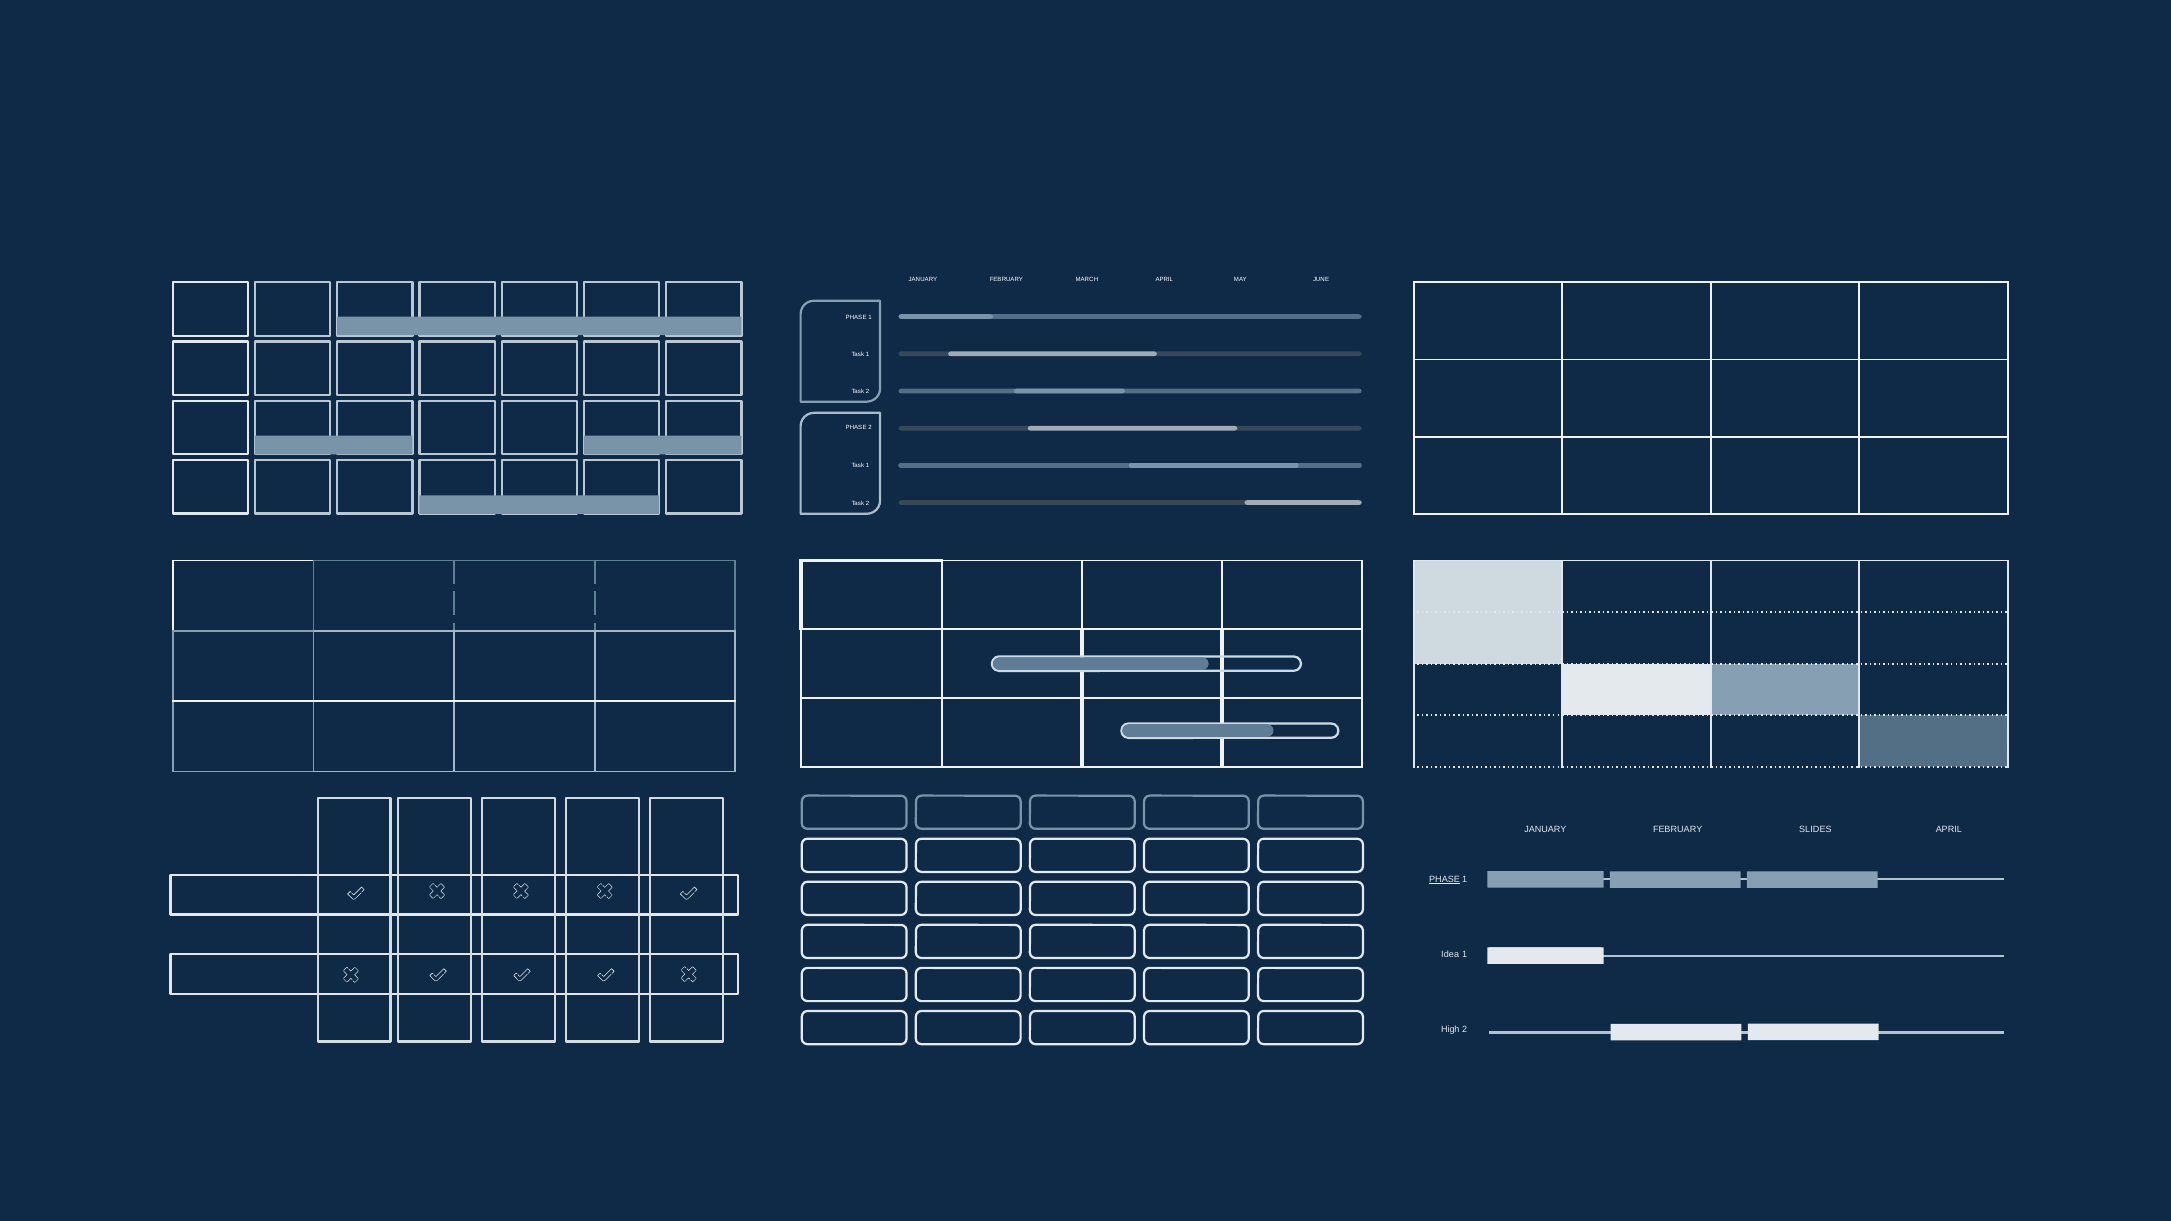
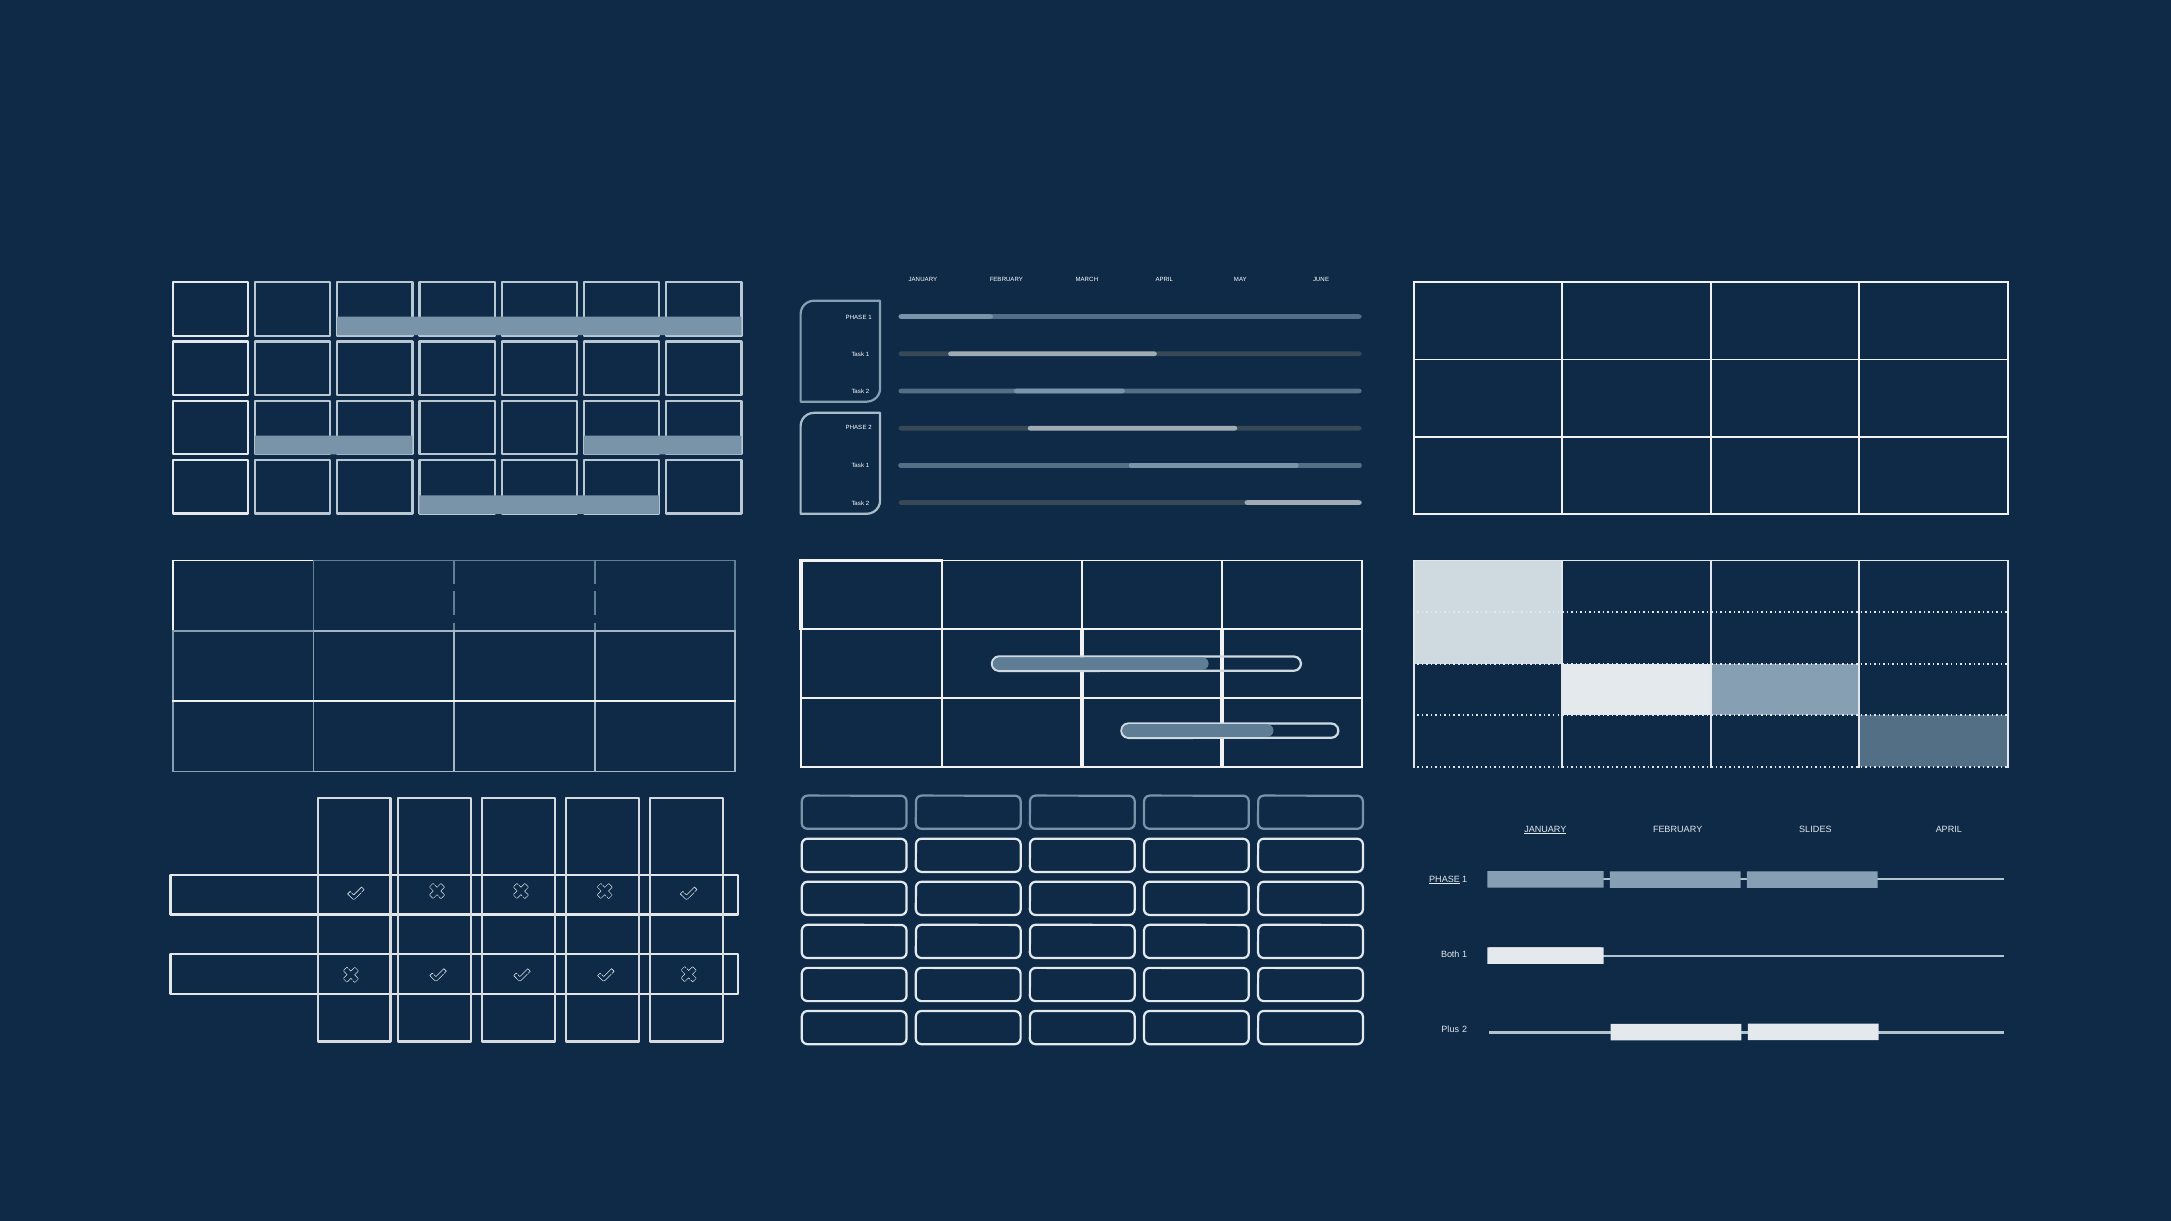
JANUARY at (1545, 830) underline: none -> present
Idea: Idea -> Both
High: High -> Plus
